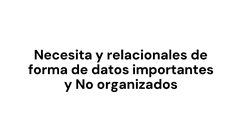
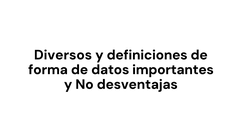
Necesita: Necesita -> Diversos
relacionales: relacionales -> definiciones
organizados: organizados -> desventajas
